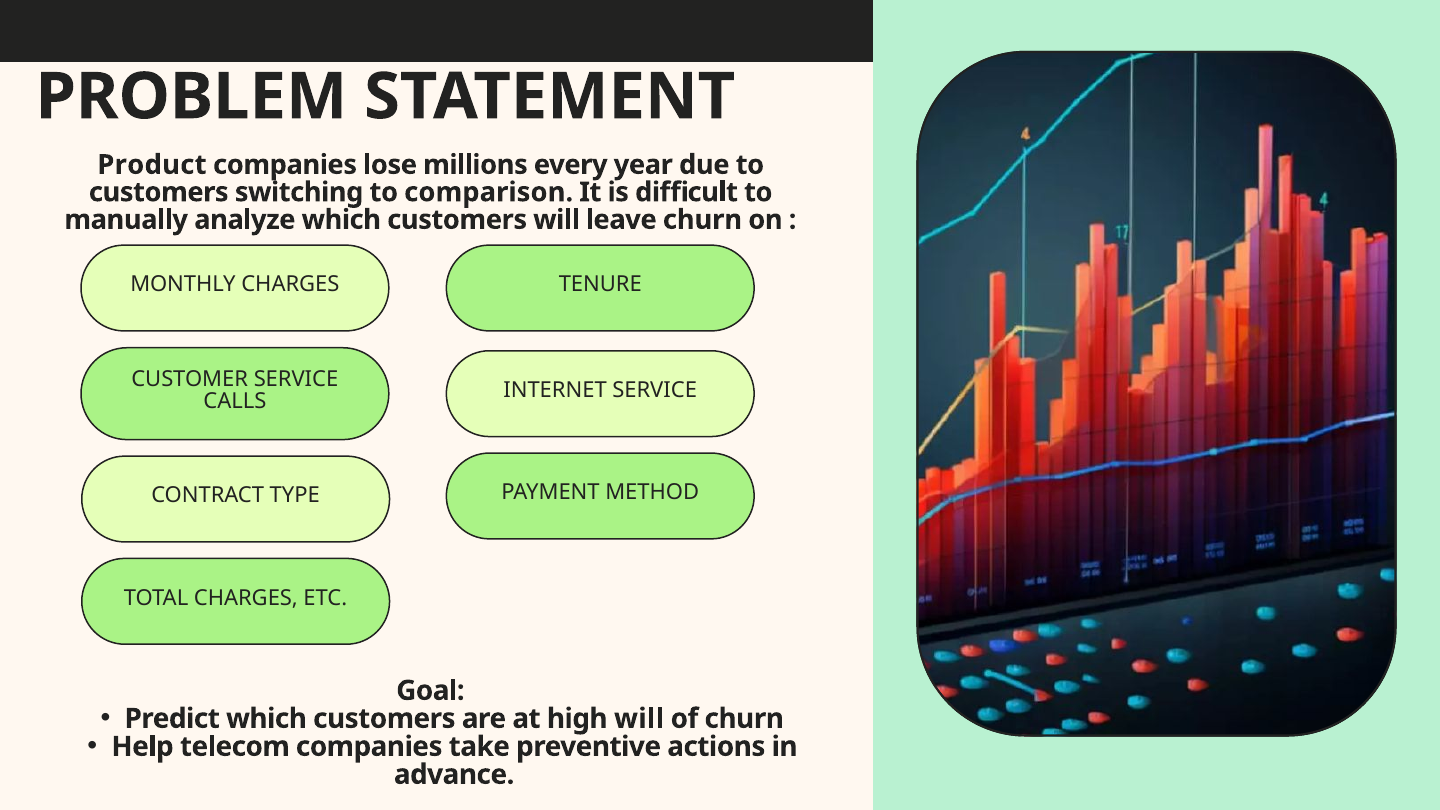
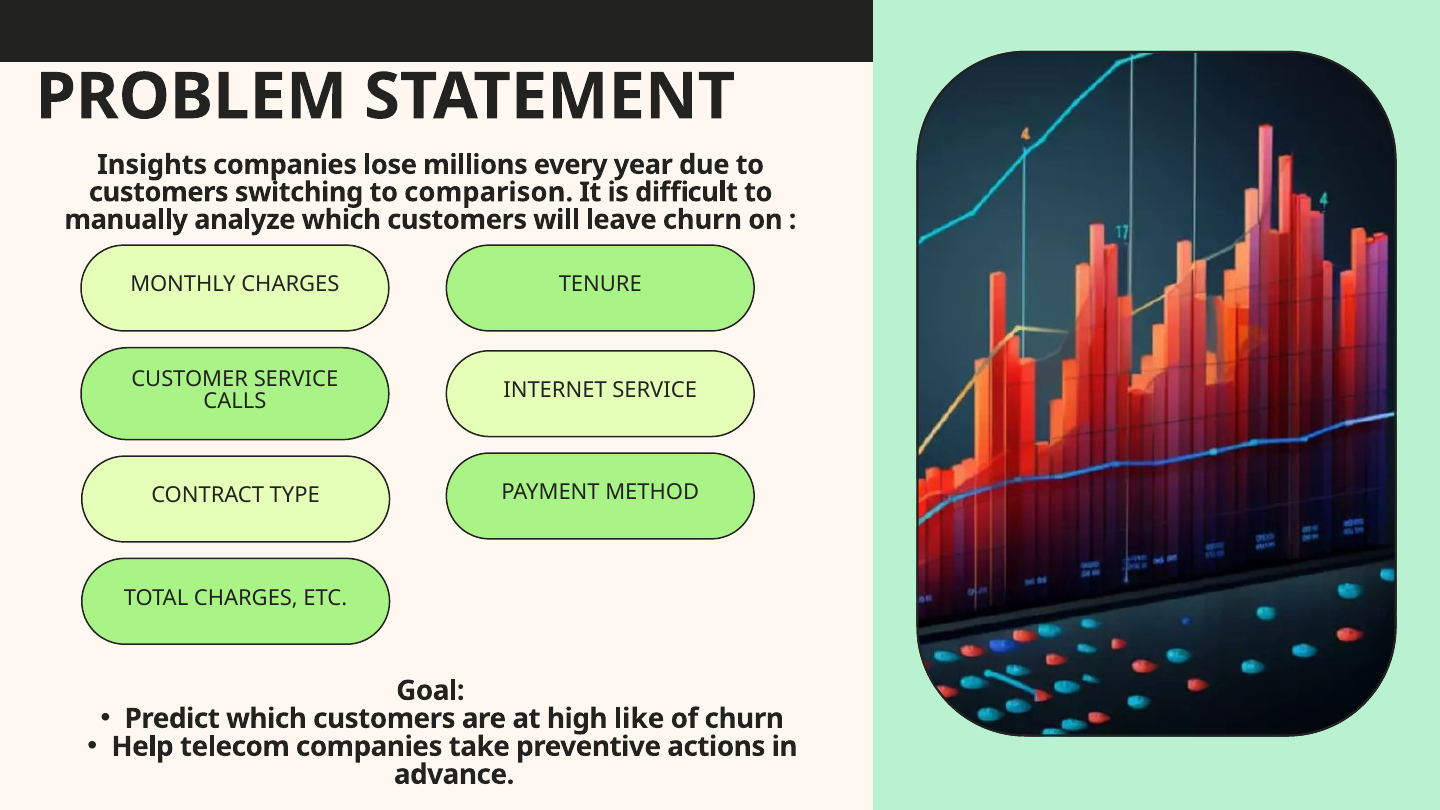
Product: Product -> Insights
high will: will -> like
